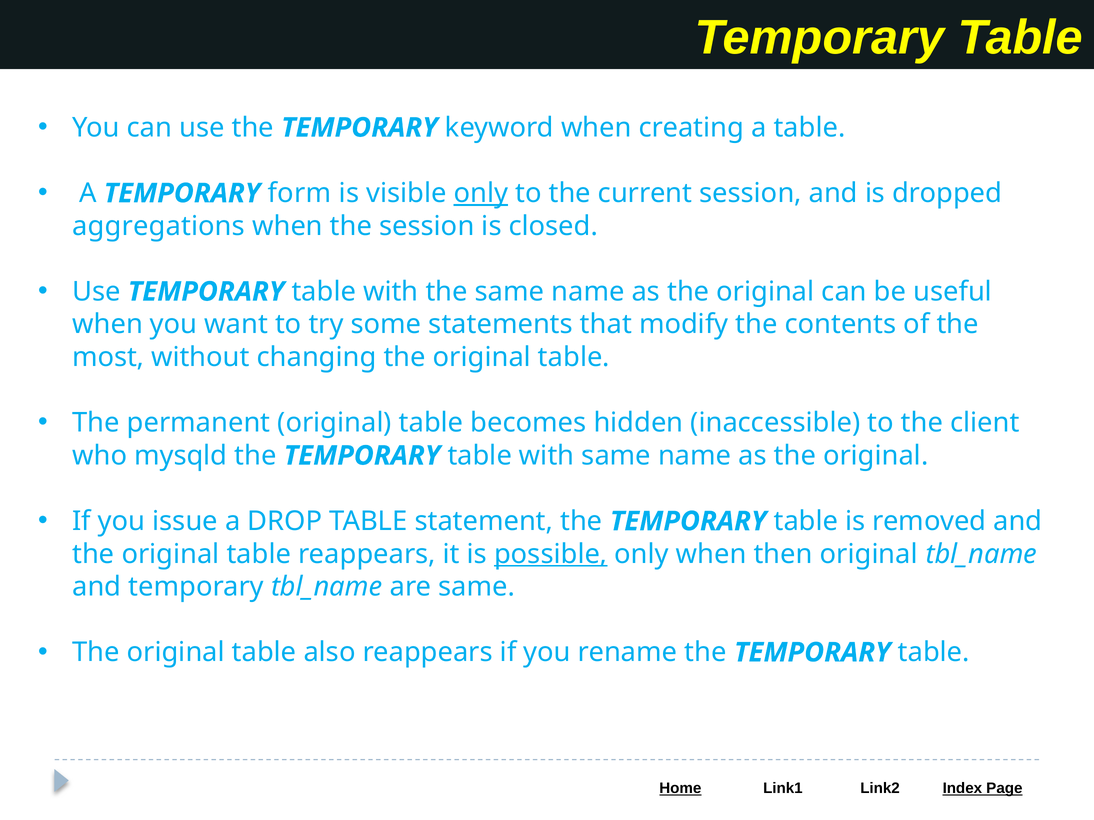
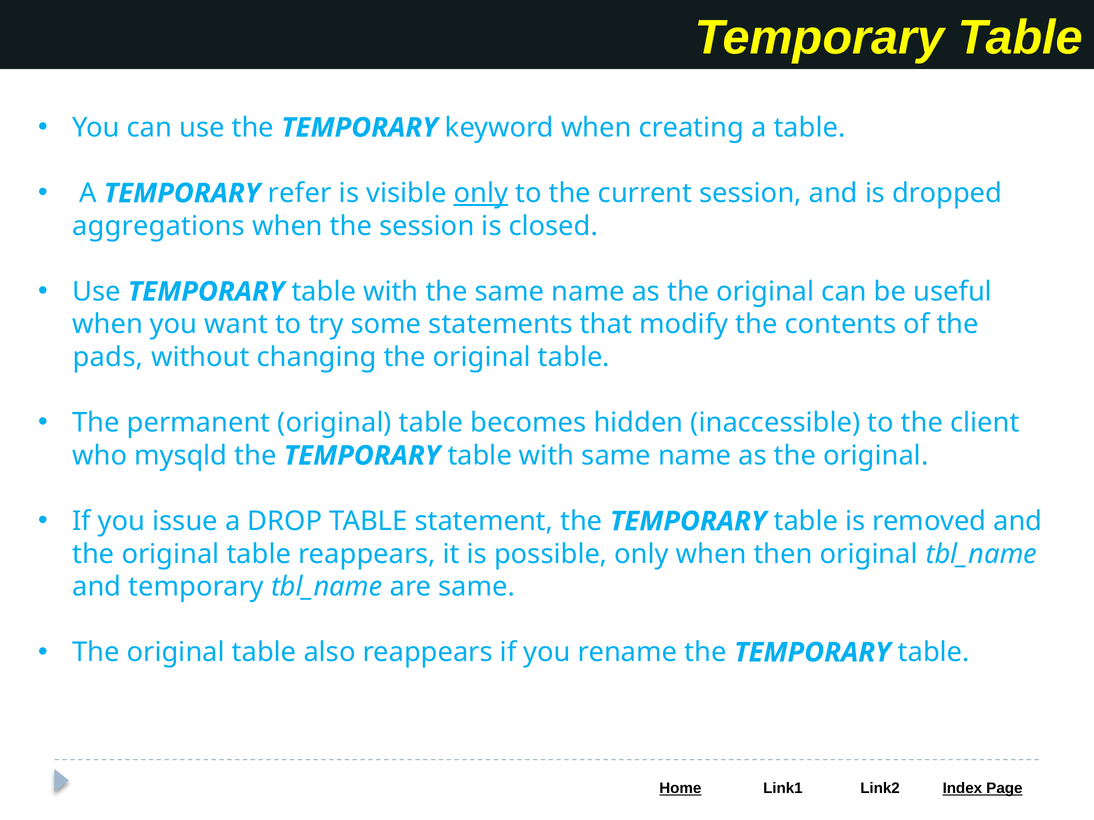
form: form -> refer
most: most -> pads
possible underline: present -> none
